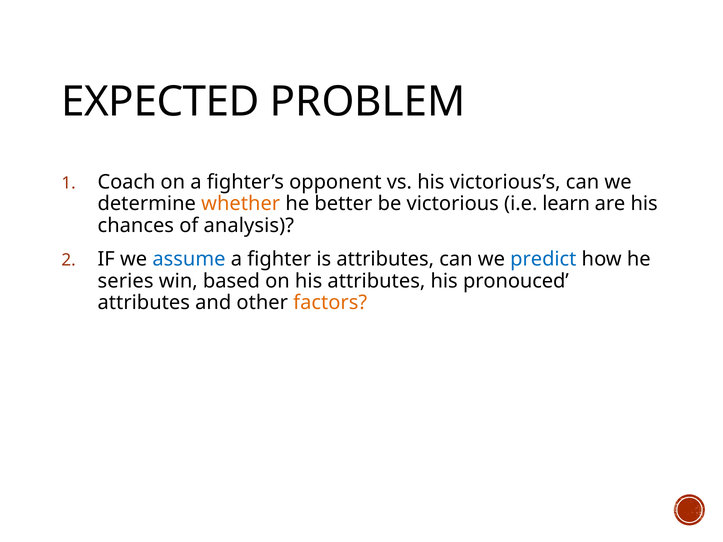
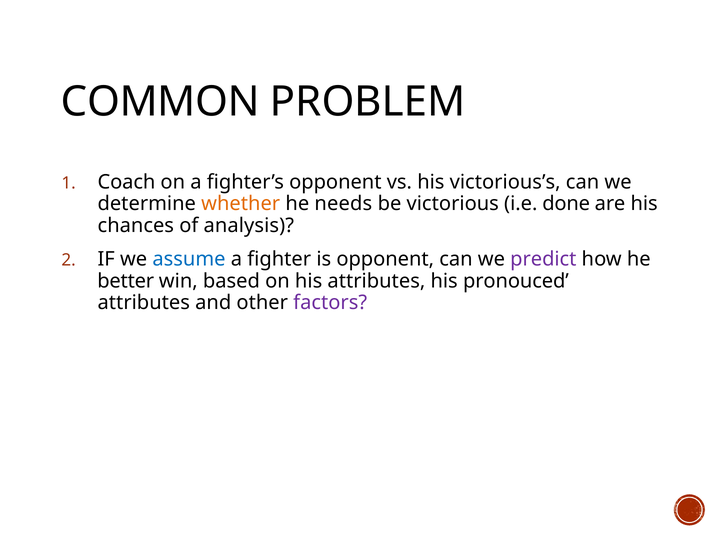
EXPECTED: EXPECTED -> COMMON
better: better -> needs
learn: learn -> done
is attributes: attributes -> opponent
predict colour: blue -> purple
series: series -> better
factors colour: orange -> purple
